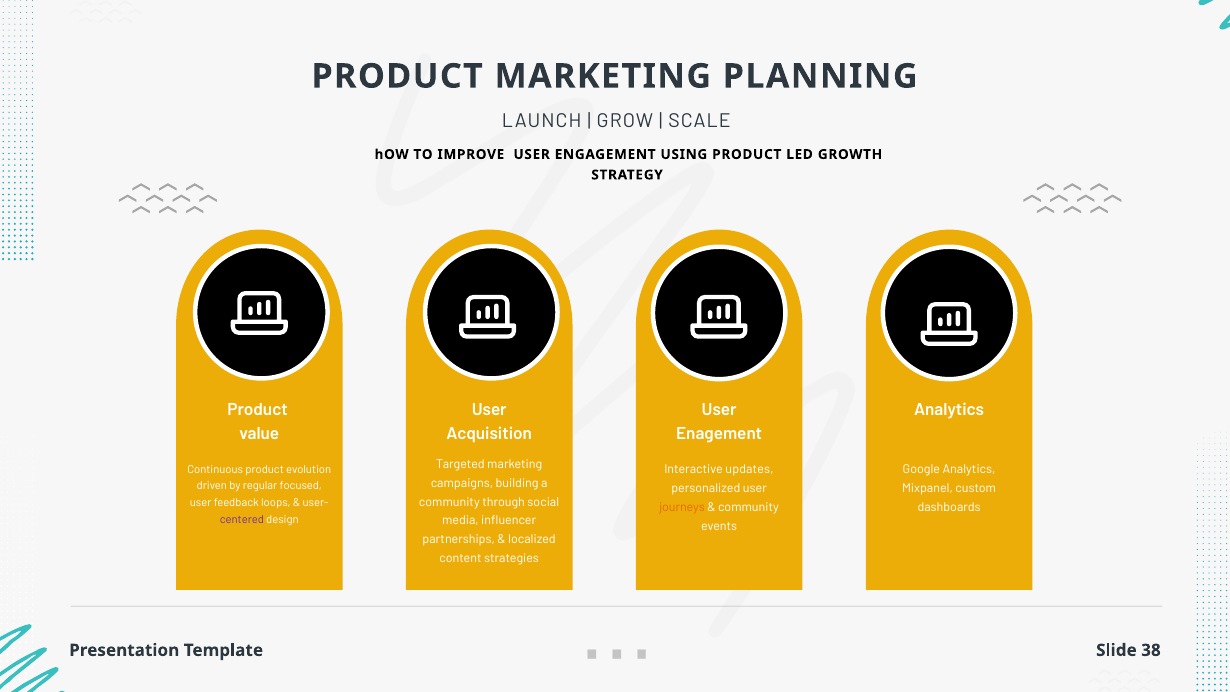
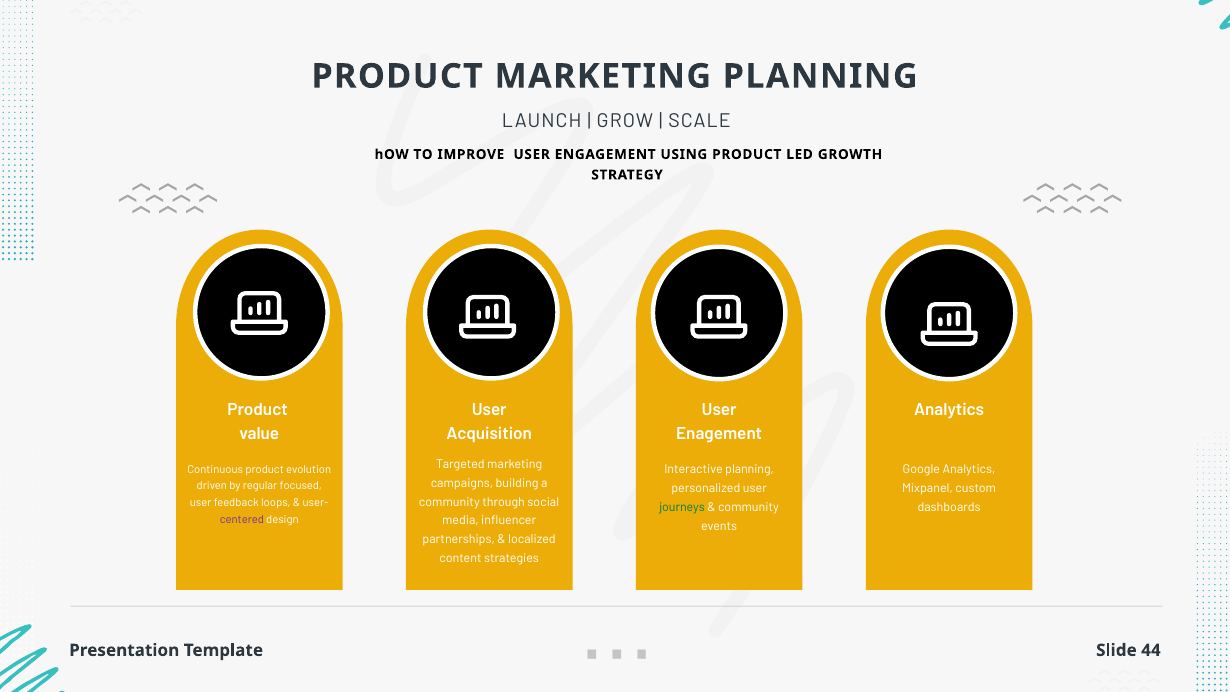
Interactive updates: updates -> planning
journeys colour: orange -> green
38: 38 -> 44
